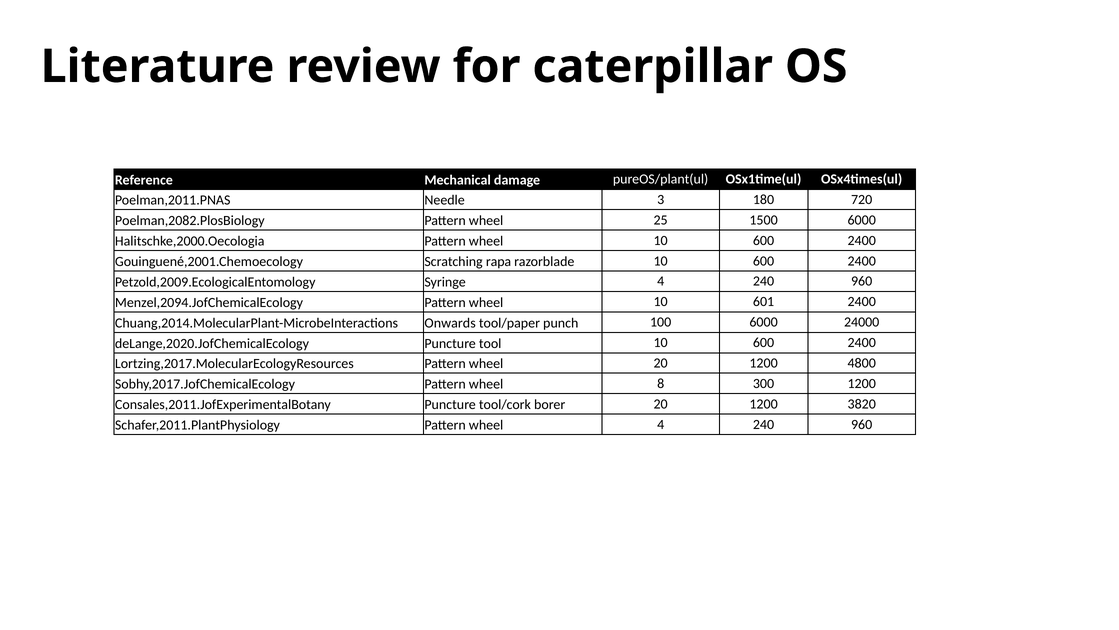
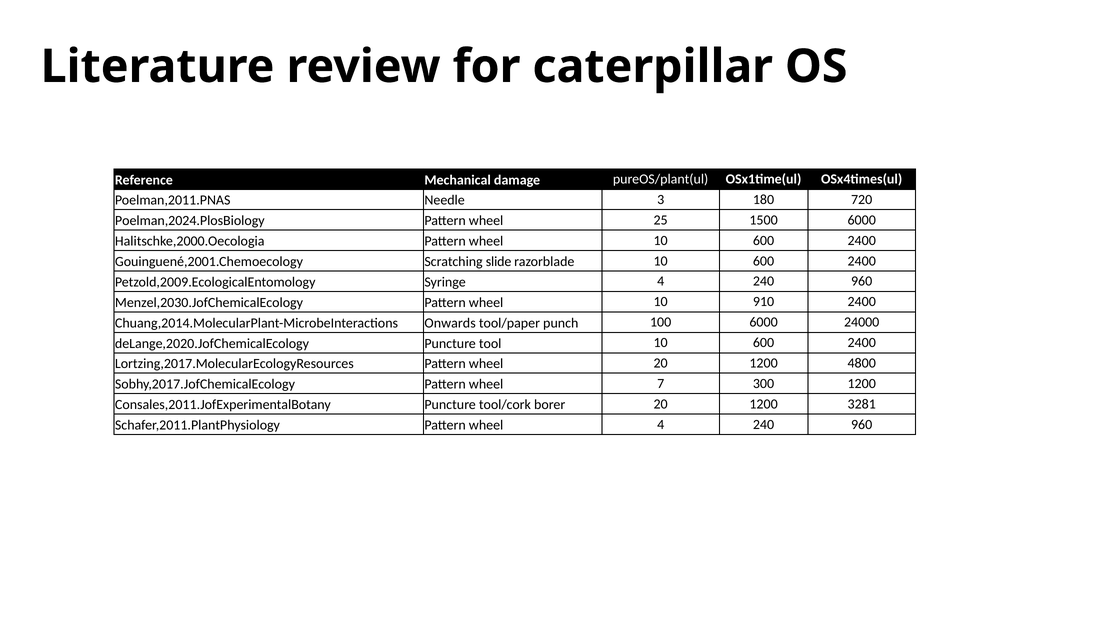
Poelman,2082.PlosBiology: Poelman,2082.PlosBiology -> Poelman,2024.PlosBiology
rapa: rapa -> slide
Menzel,2094.JofChemicalEcology: Menzel,2094.JofChemicalEcology -> Menzel,2030.JofChemicalEcology
601: 601 -> 910
8: 8 -> 7
3820: 3820 -> 3281
